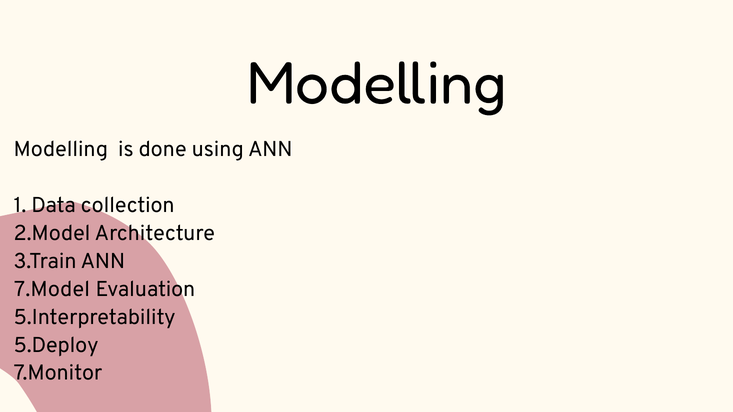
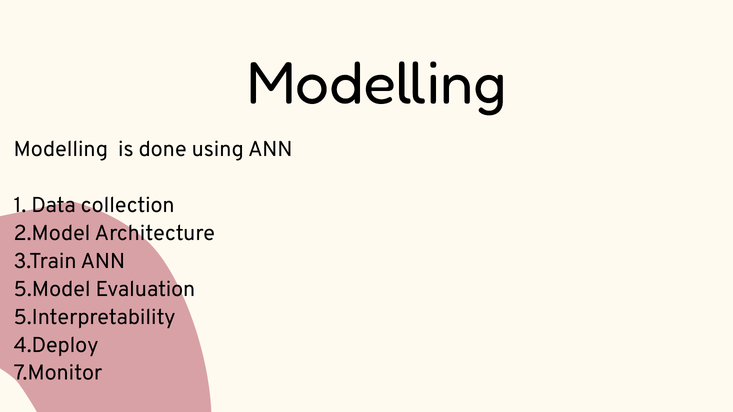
7.Model: 7.Model -> 5.Model
5.Deploy: 5.Deploy -> 4.Deploy
